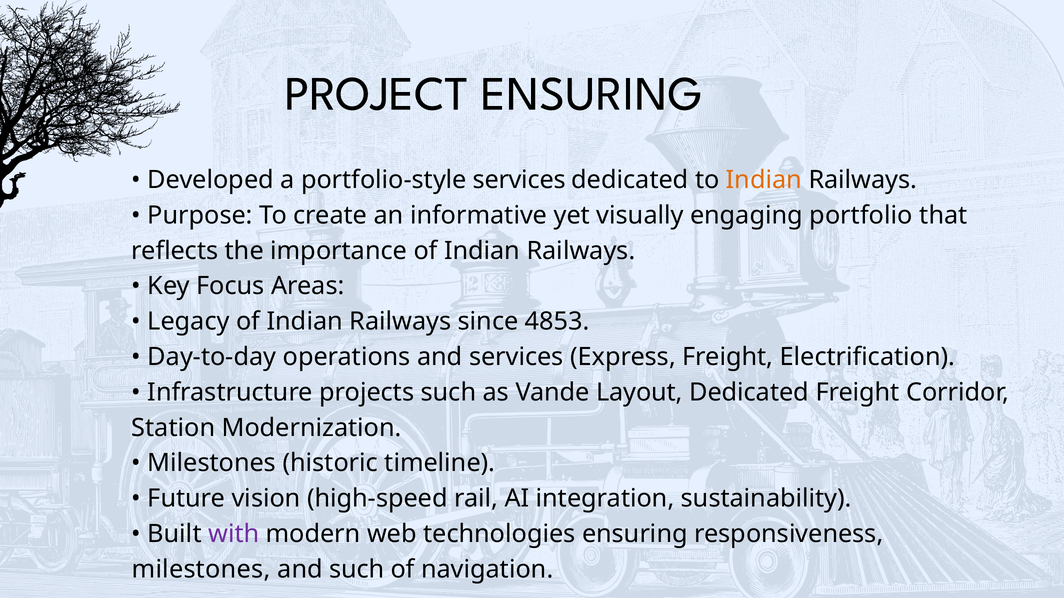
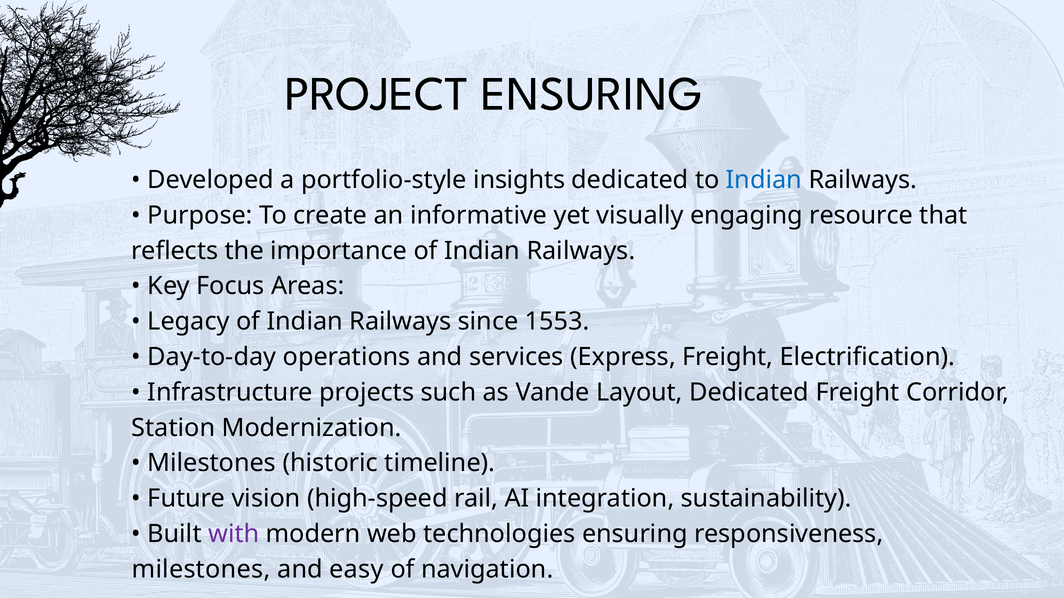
portfolio-style services: services -> insights
Indian at (764, 180) colour: orange -> blue
portfolio: portfolio -> resource
4853: 4853 -> 1553
and such: such -> easy
